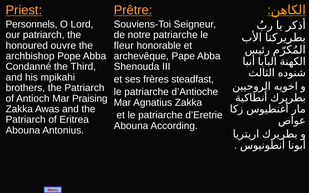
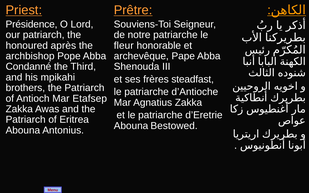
Personnels: Personnels -> Présidence
ouvre: ouvre -> après
Praising: Praising -> Etafsep
According: According -> Bestowed
